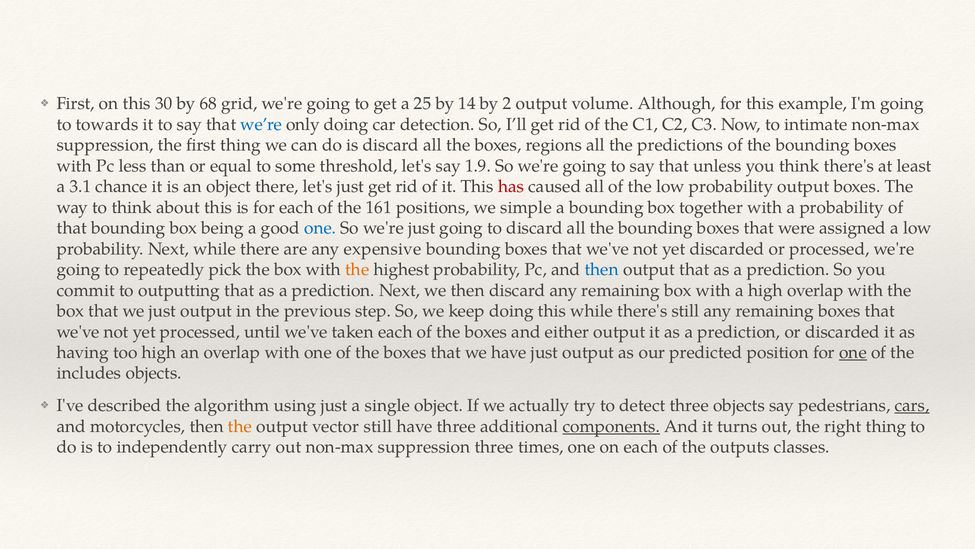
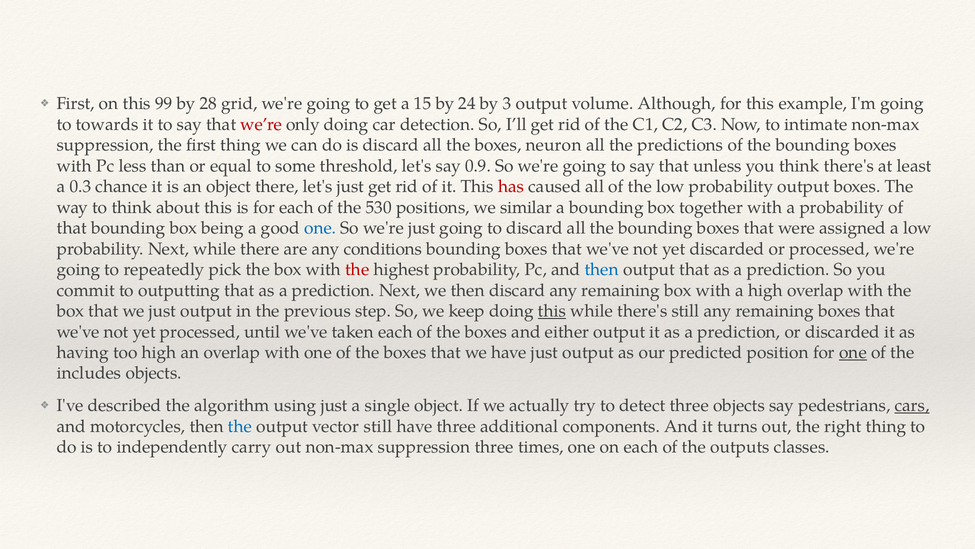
30: 30 -> 99
68: 68 -> 28
25: 25 -> 15
14: 14 -> 24
2: 2 -> 3
we’re colour: blue -> red
regions: regions -> neuron
1.9: 1.9 -> 0.9
3.1: 3.1 -> 0.3
161: 161 -> 530
simple: simple -> similar
expensive: expensive -> conditions
the at (357, 269) colour: orange -> red
this at (552, 311) underline: none -> present
the at (240, 426) colour: orange -> blue
components underline: present -> none
